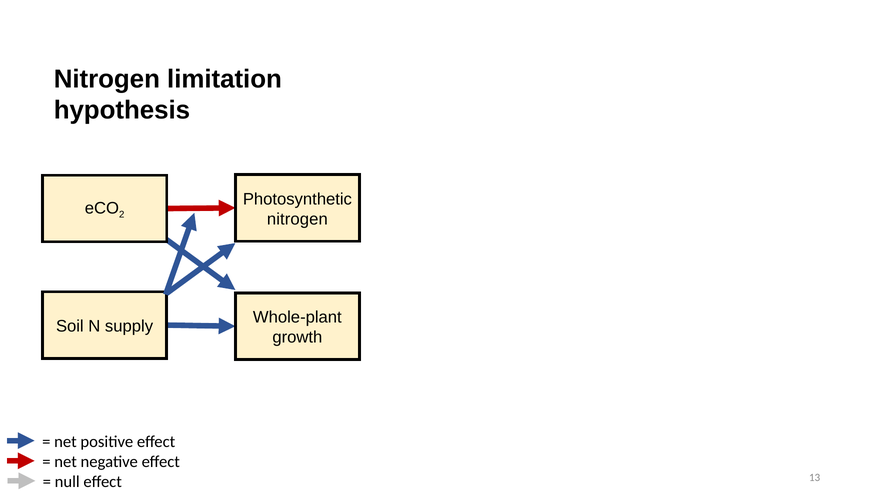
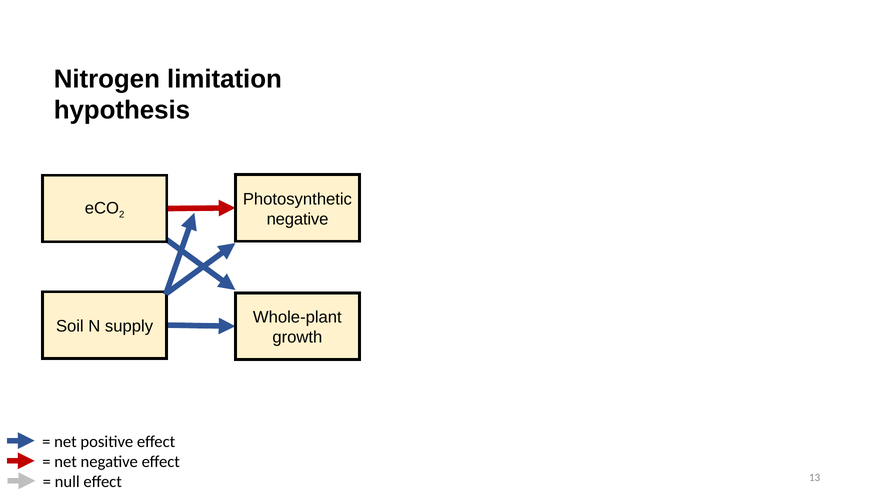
nitrogen at (297, 219): nitrogen -> negative
